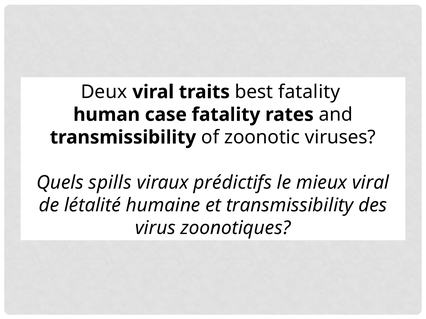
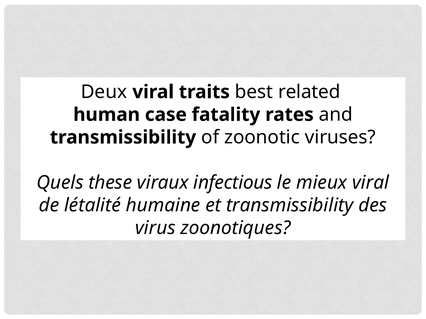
best fatality: fatality -> related
spills: spills -> these
prédictifs: prédictifs -> infectious
